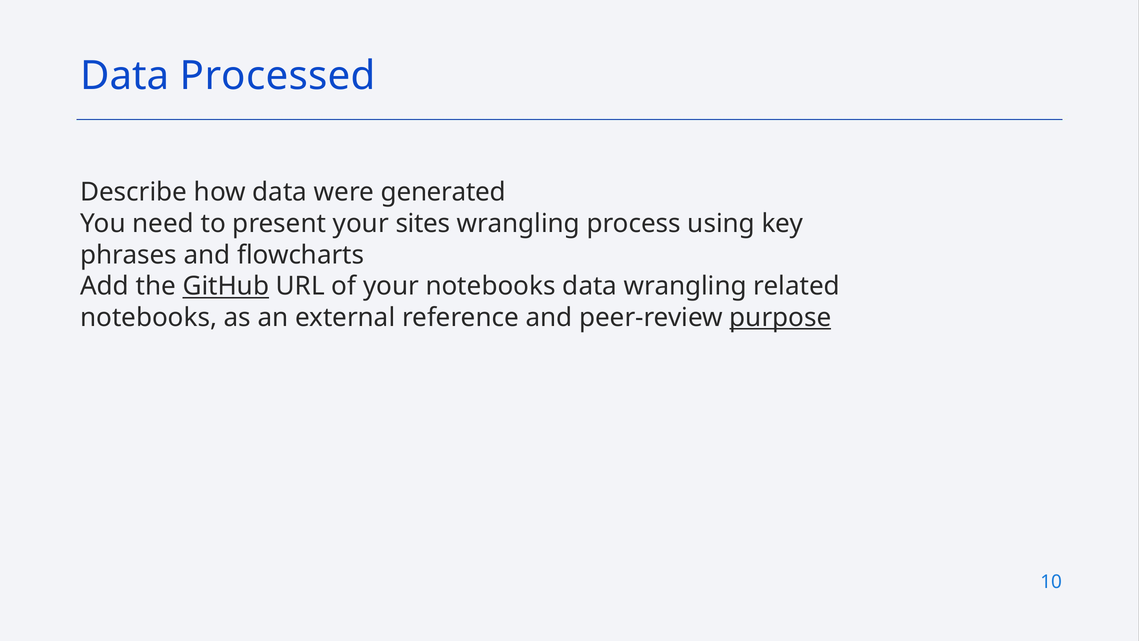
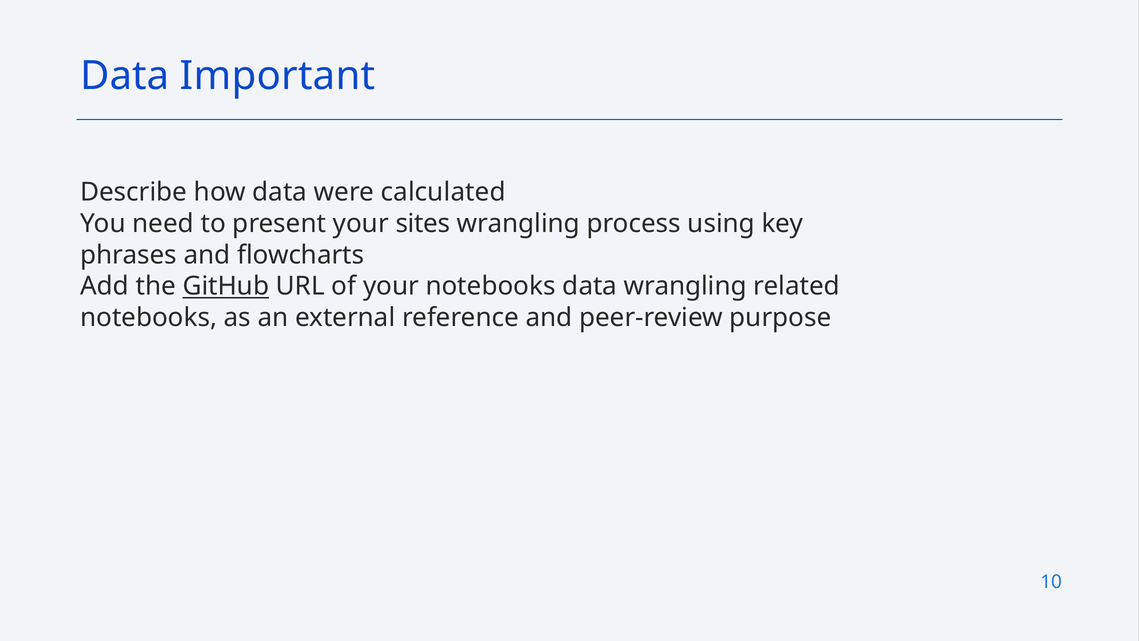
Processed: Processed -> Important
generated: generated -> calculated
purpose underline: present -> none
